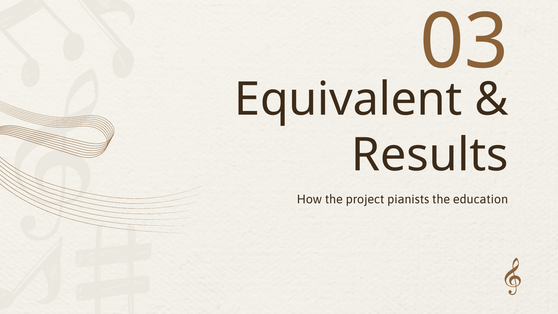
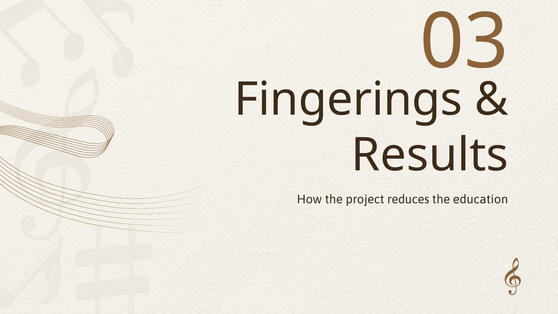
Equivalent: Equivalent -> Fingerings
pianists: pianists -> reduces
